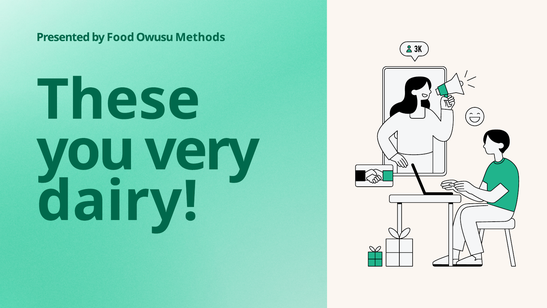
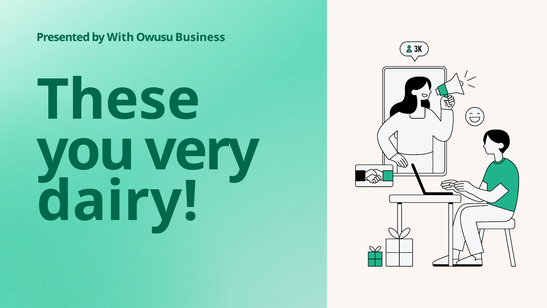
Food: Food -> With
Methods: Methods -> Business
